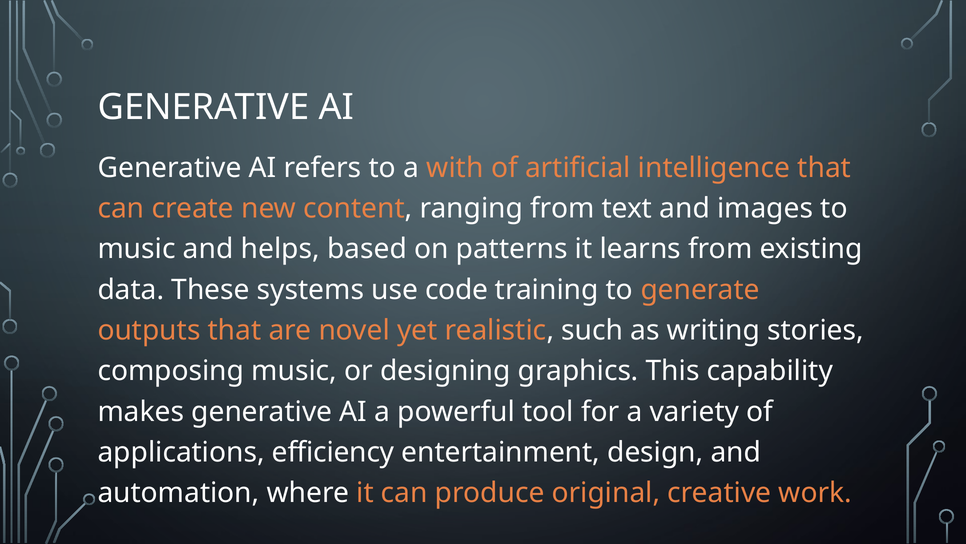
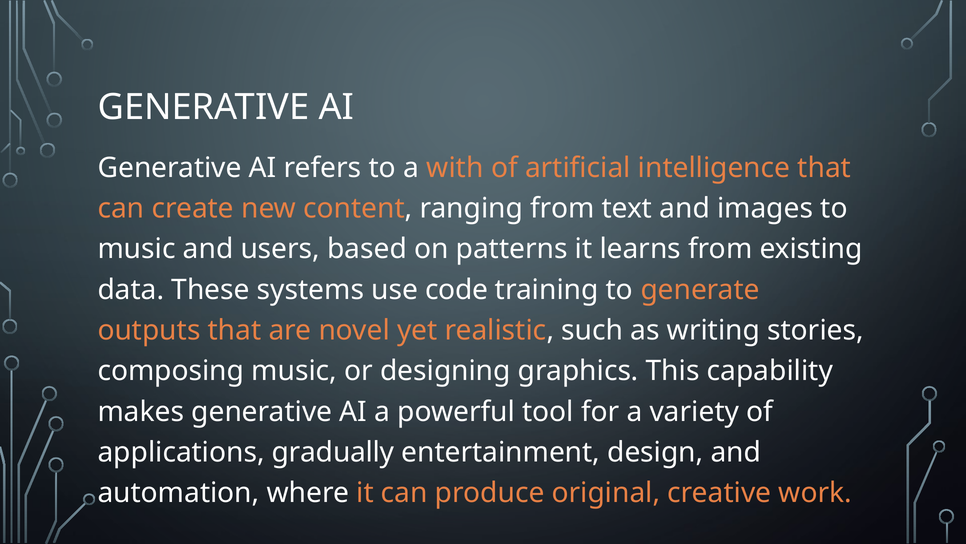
helps: helps -> users
efficiency: efficiency -> gradually
